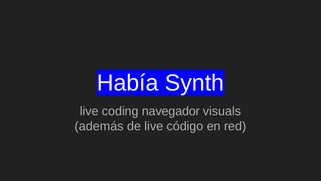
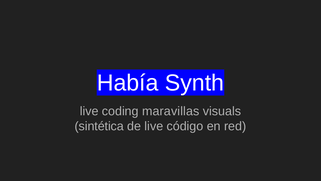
navegador: navegador -> maravillas
además: además -> sintética
